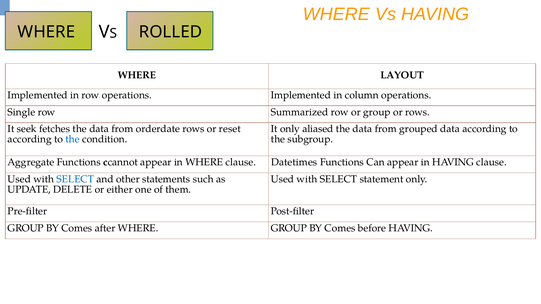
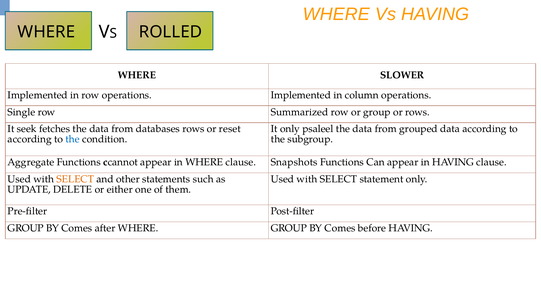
LAYOUT: LAYOUT -> SLOWER
orderdate: orderdate -> databases
aliased: aliased -> psaleel
Datetimes: Datetimes -> Snapshots
SELECT at (75, 179) colour: blue -> orange
